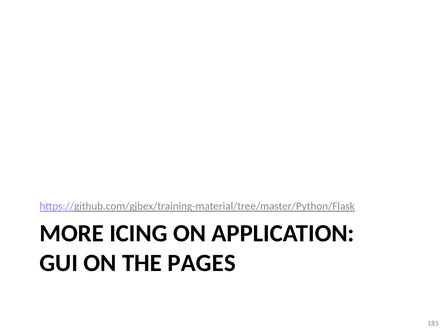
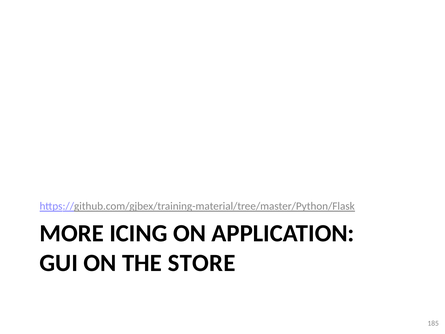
PAGES: PAGES -> STORE
